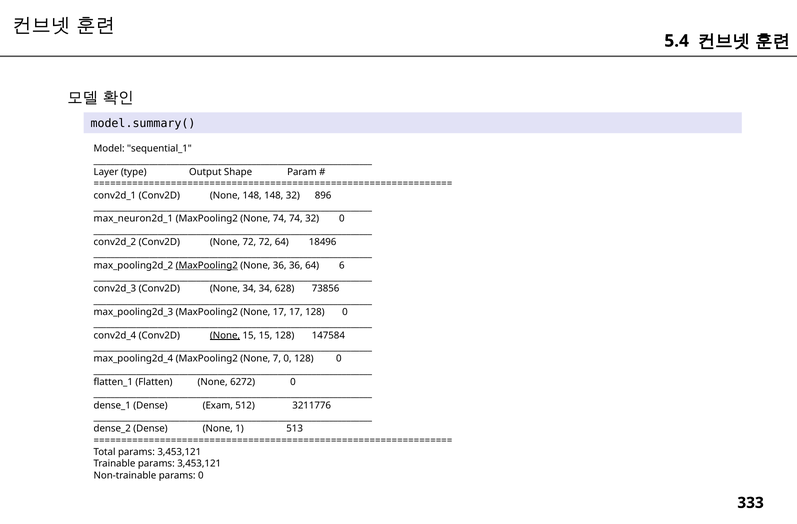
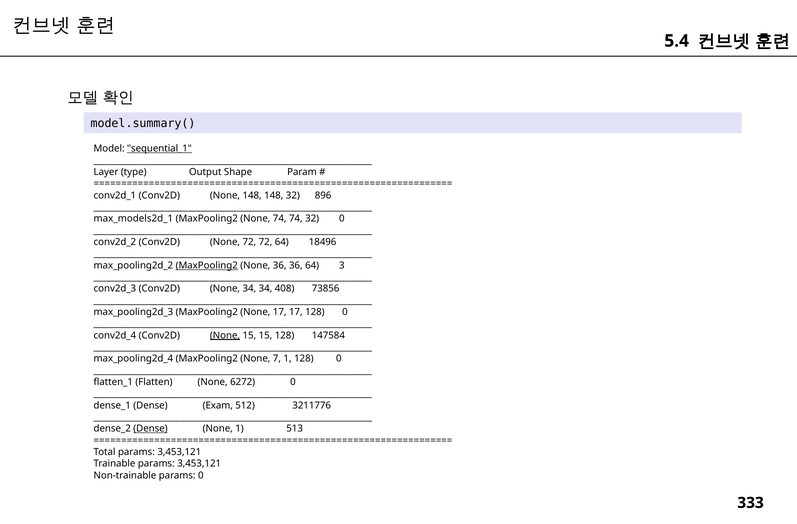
sequential_1 underline: none -> present
max_neuron2d_1: max_neuron2d_1 -> max_models2d_1
6: 6 -> 3
628: 628 -> 408
7 0: 0 -> 1
Dense at (150, 428) underline: none -> present
